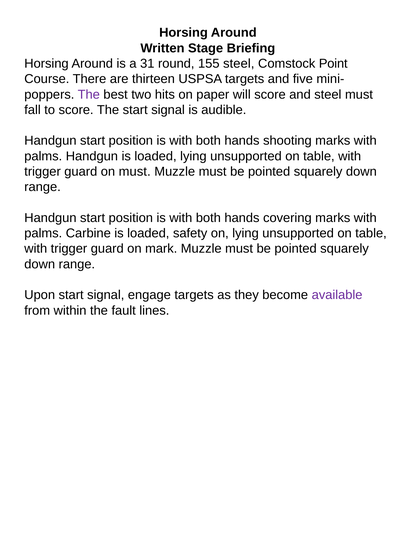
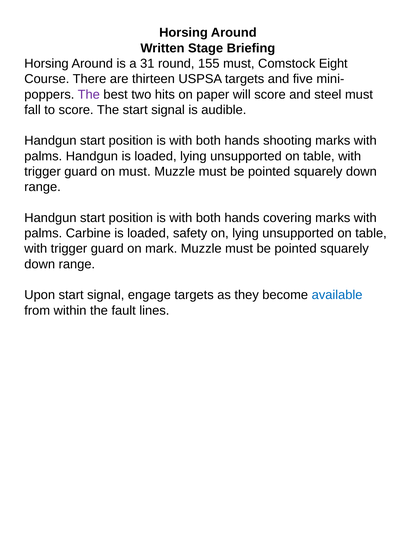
155 steel: steel -> must
Point: Point -> Eight
available colour: purple -> blue
